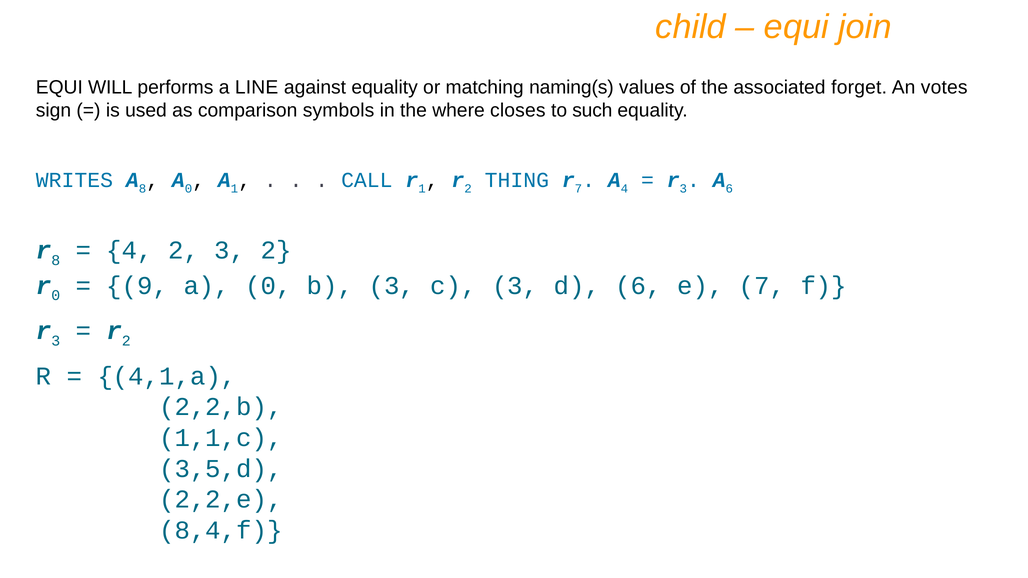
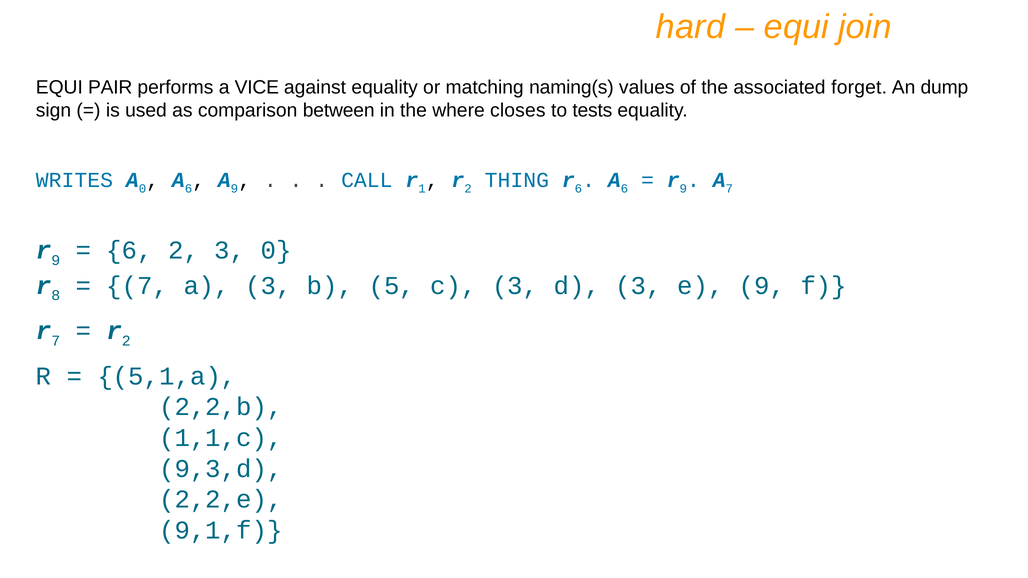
child: child -> hard
WILL: WILL -> PAIR
LINE: LINE -> VICE
votes: votes -> dump
symbols: symbols -> between
such: such -> tests
A 8: 8 -> 0
0 at (188, 189): 0 -> 6
A 1: 1 -> 9
r 7: 7 -> 6
4 at (624, 189): 4 -> 6
3 at (683, 189): 3 -> 9
A 6: 6 -> 7
8 at (56, 261): 8 -> 9
4 at (130, 251): 4 -> 6
3 2: 2 -> 0
r 0: 0 -> 8
9 at (137, 286): 9 -> 7
0 at (268, 286): 0 -> 3
b 3: 3 -> 5
d 6: 6 -> 3
e 7: 7 -> 9
3 at (56, 341): 3 -> 7
4,1,a: 4,1,a -> 5,1,a
3,5,d: 3,5,d -> 9,3,d
8,4,f: 8,4,f -> 9,1,f
